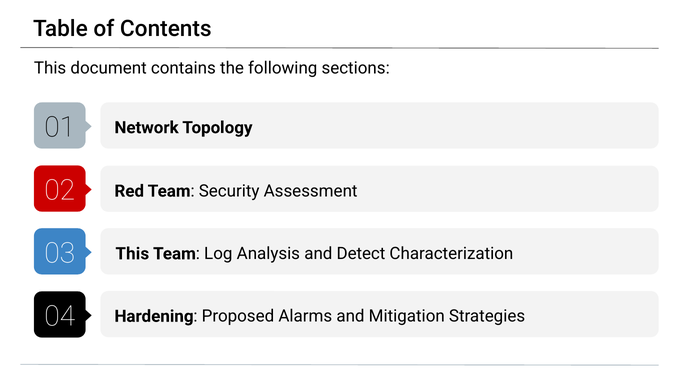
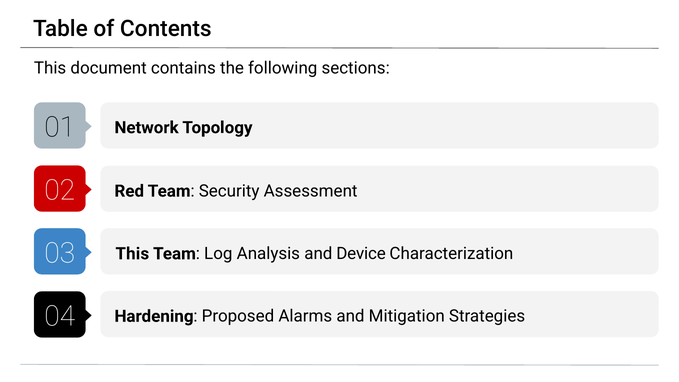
Detect: Detect -> Device
